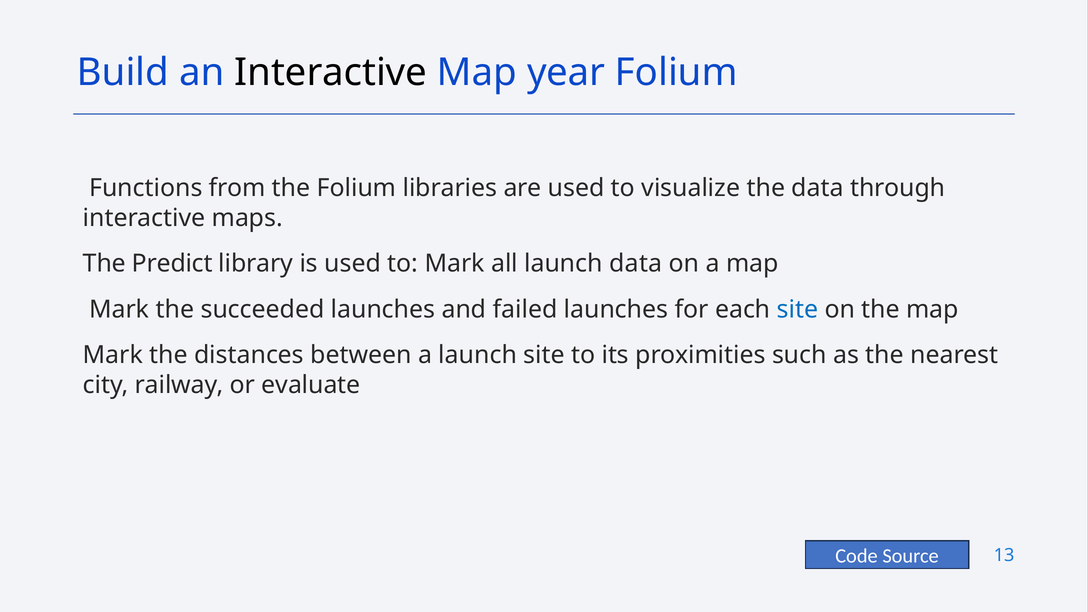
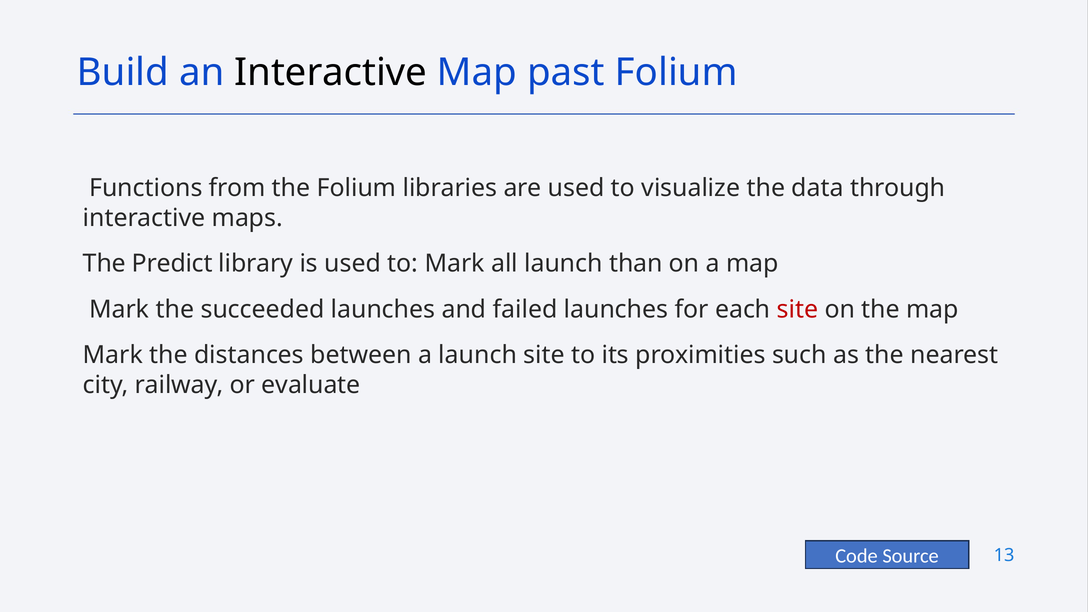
year: year -> past
launch data: data -> than
site at (797, 309) colour: blue -> red
